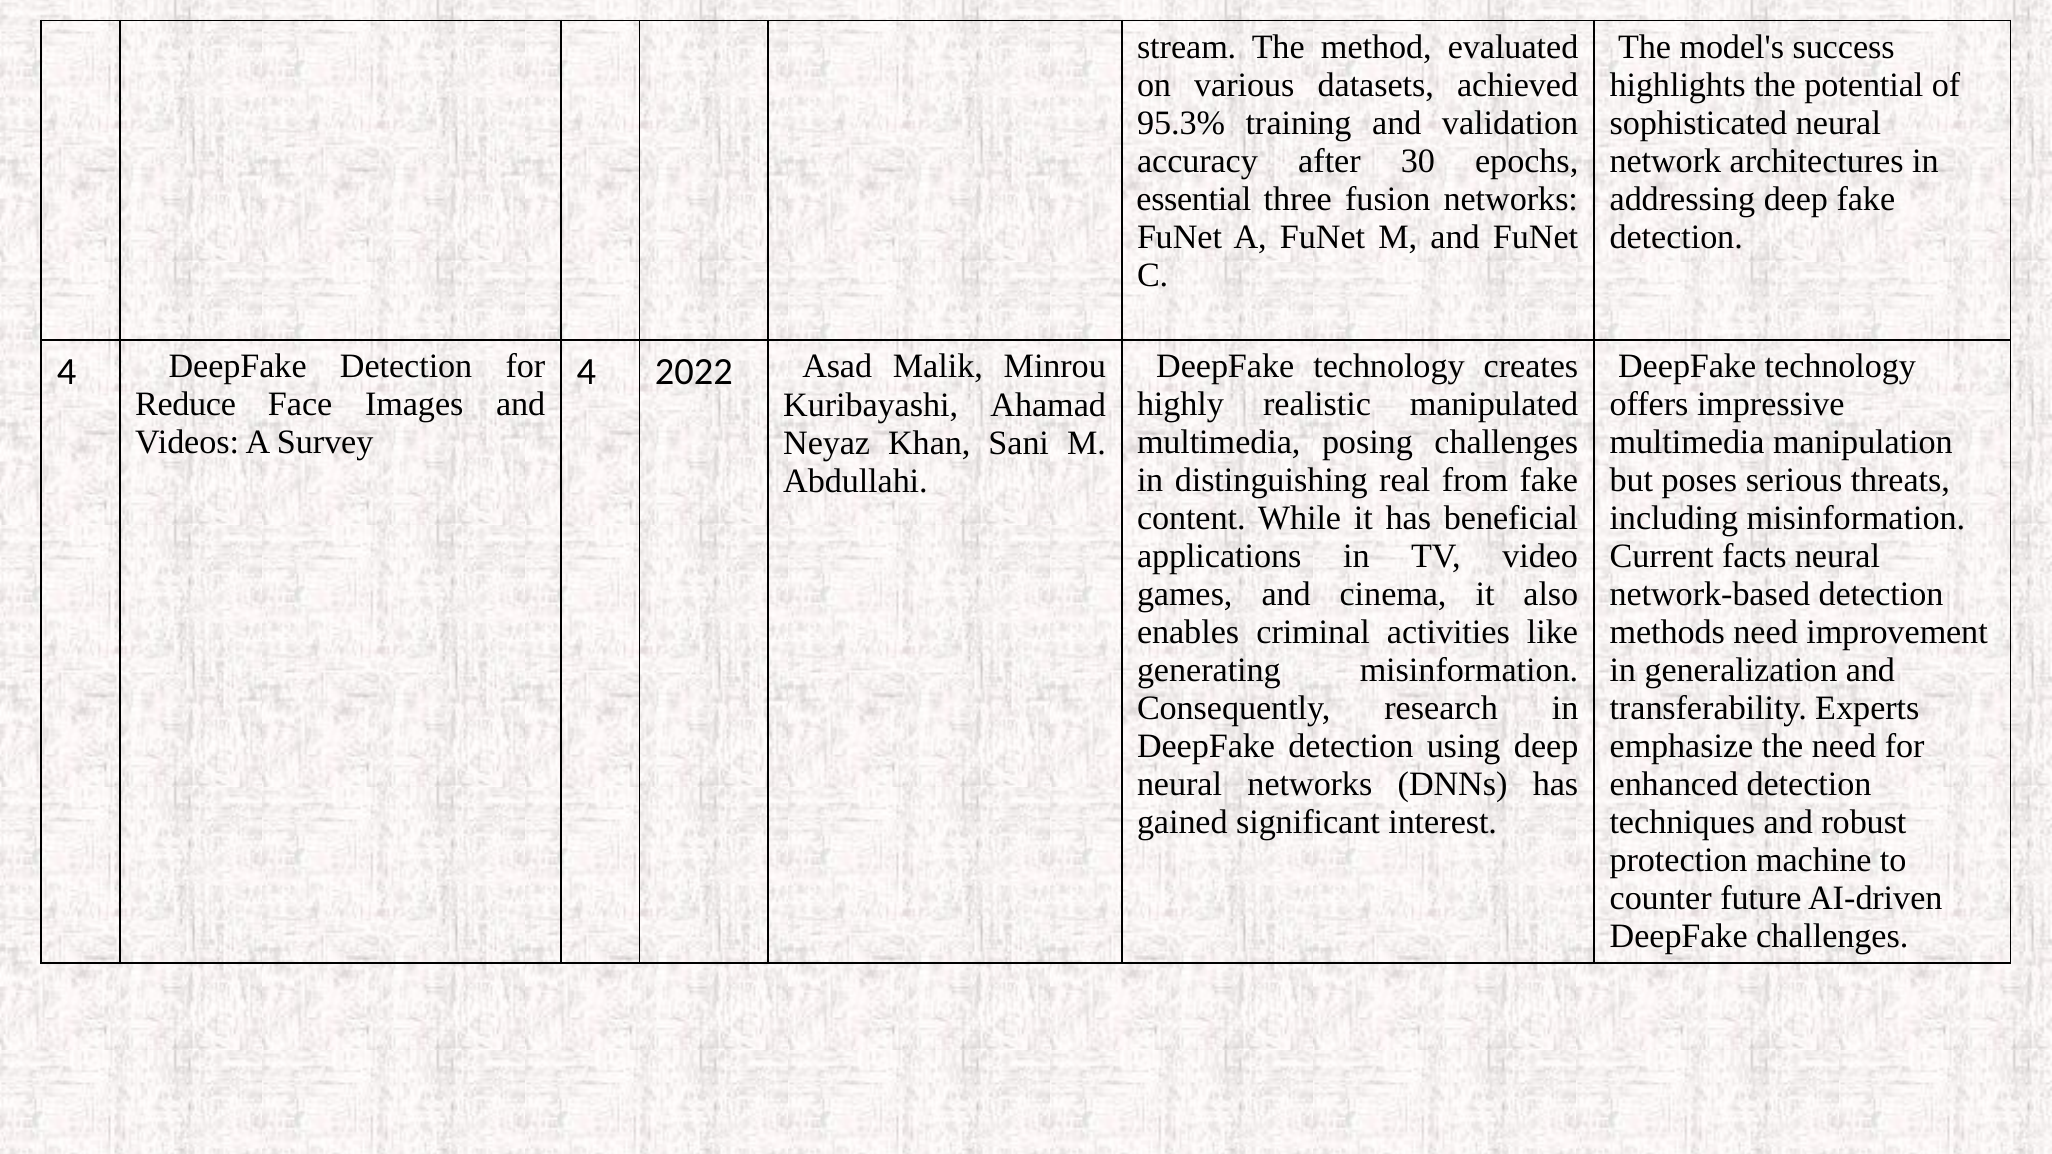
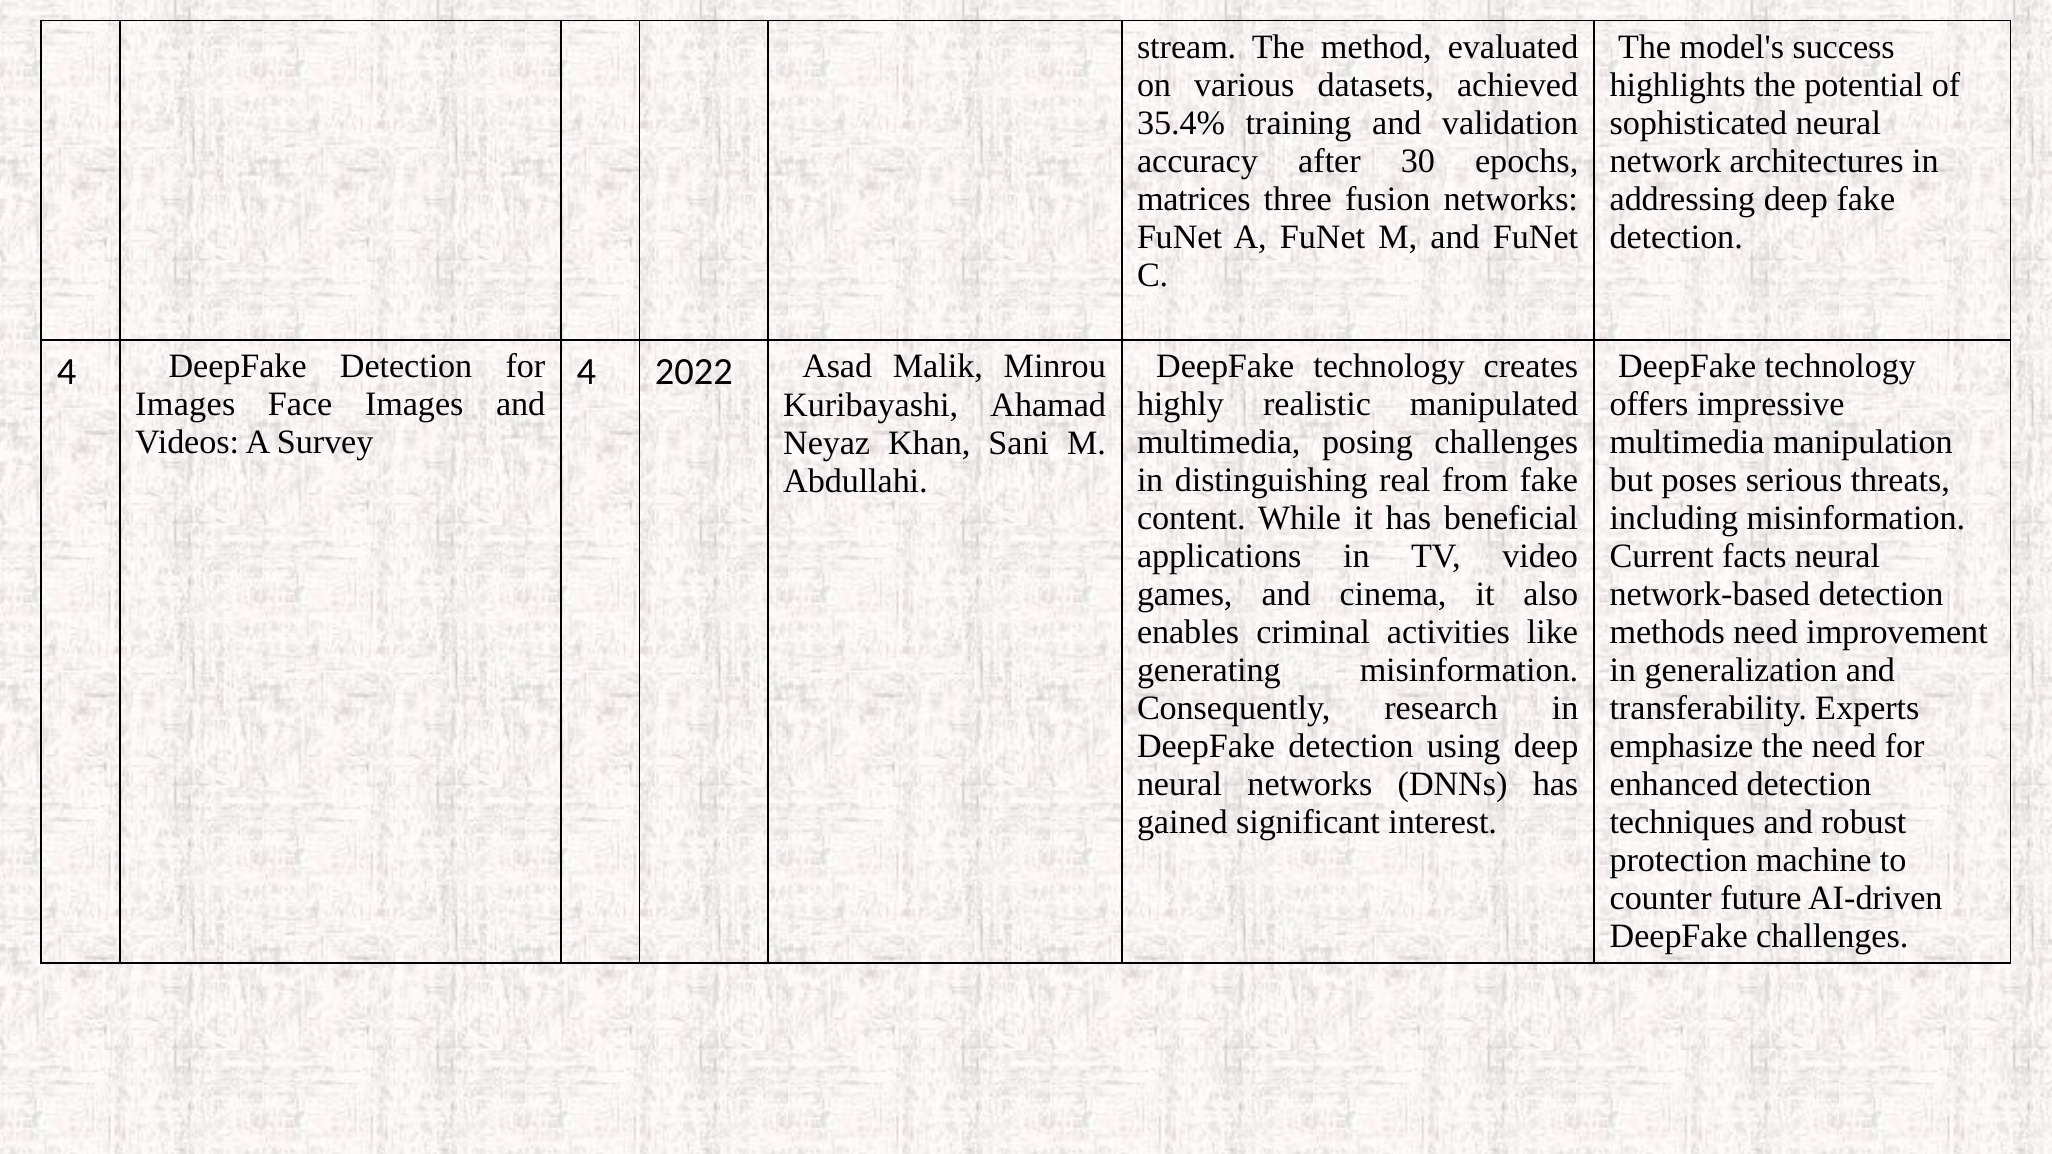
95.3%: 95.3% -> 35.4%
essential: essential -> matrices
Reduce at (186, 405): Reduce -> Images
